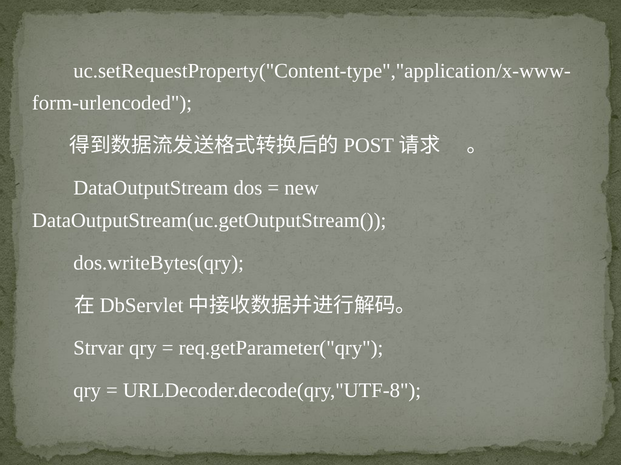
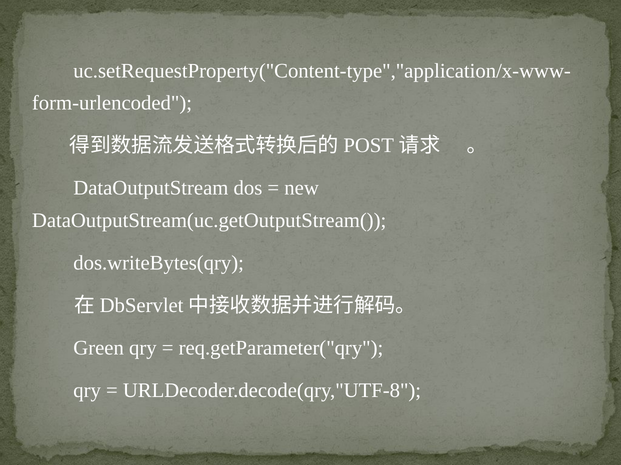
Strvar: Strvar -> Green
